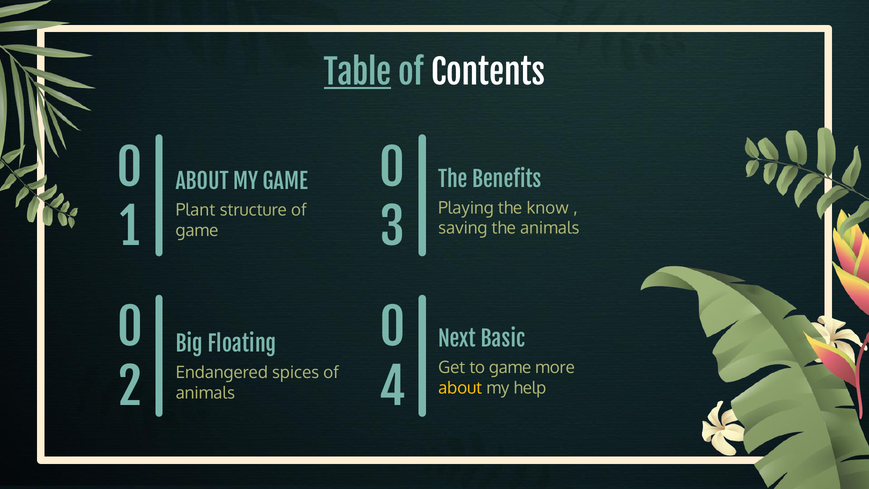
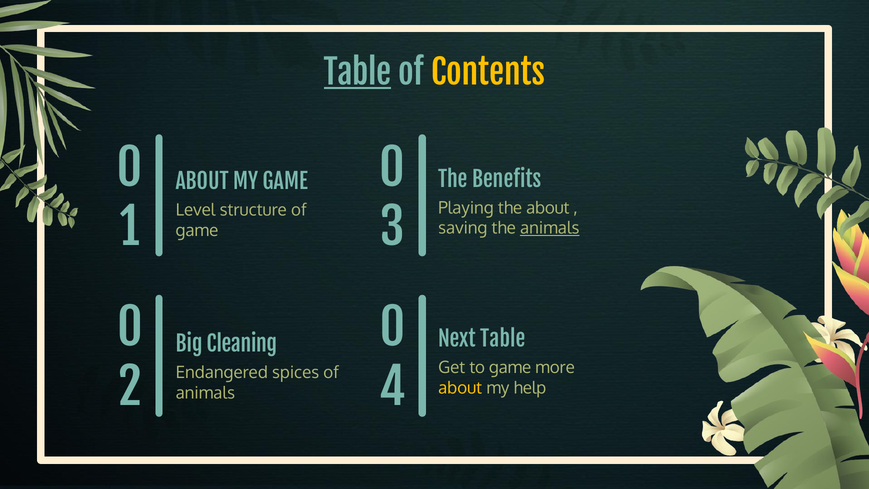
Contents colour: white -> yellow
the know: know -> about
Plant: Plant -> Level
animals at (550, 228) underline: none -> present
Next Basic: Basic -> Table
Floating: Floating -> Cleaning
